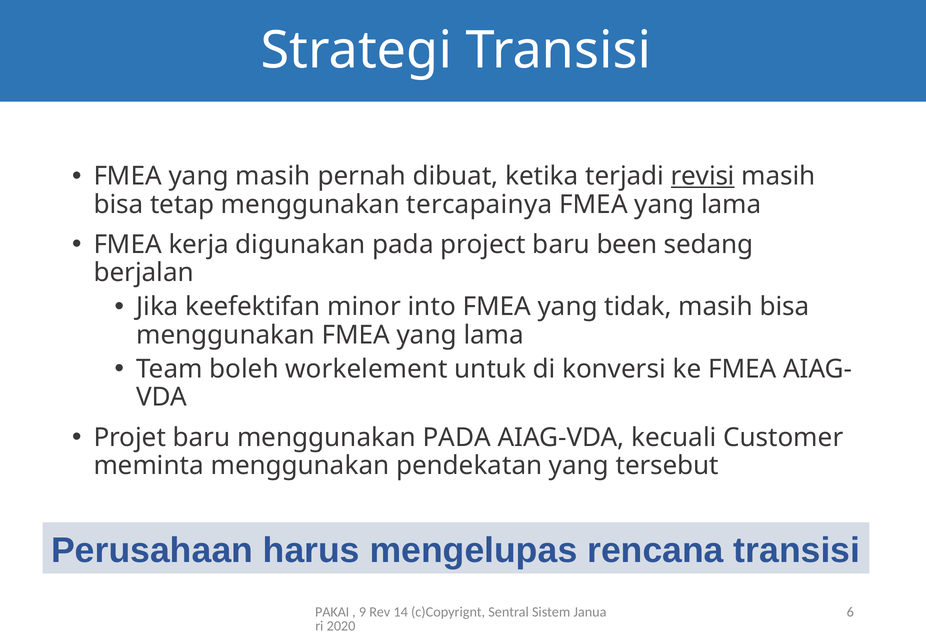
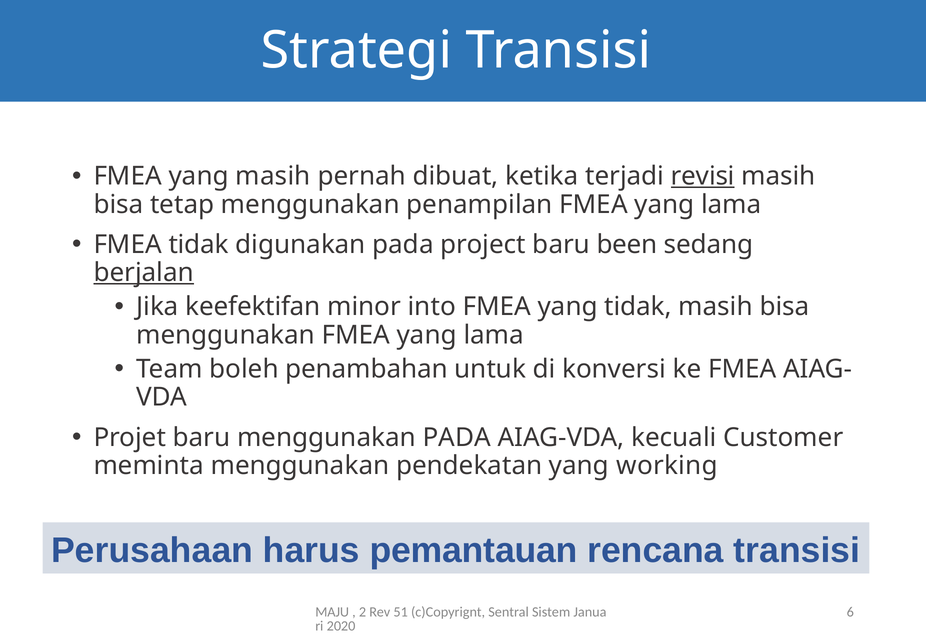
tercapainya: tercapainya -> penampilan
FMEA kerja: kerja -> tidak
berjalan underline: none -> present
workelement: workelement -> penambahan
tersebut: tersebut -> working
mengelupas: mengelupas -> pemantauan
PAKAI: PAKAI -> MAJU
9: 9 -> 2
14: 14 -> 51
